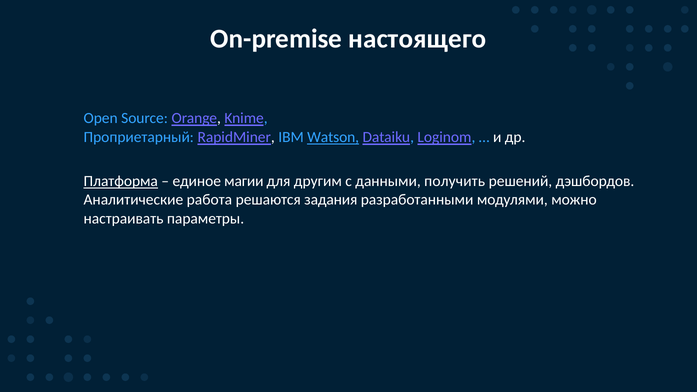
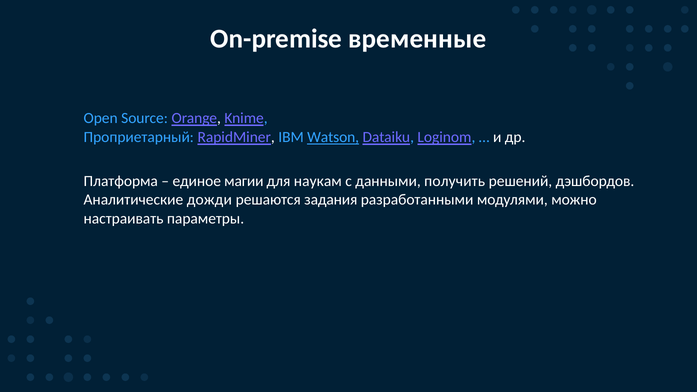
настоящего: настоящего -> временные
Платформа underline: present -> none
другим: другим -> наукам
работа: работа -> дожди
